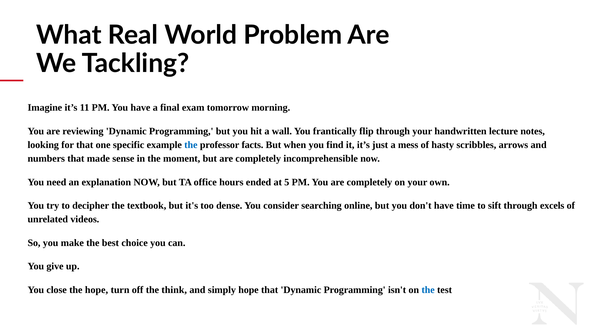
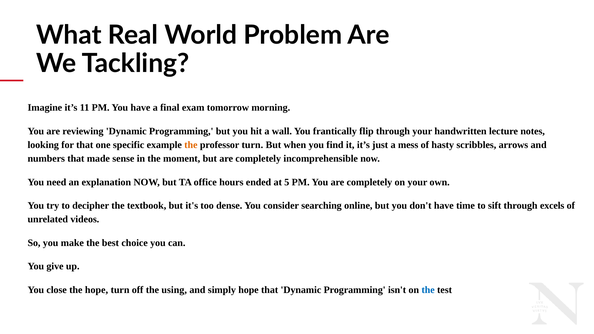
the at (191, 145) colour: blue -> orange
professor facts: facts -> turn
think: think -> using
